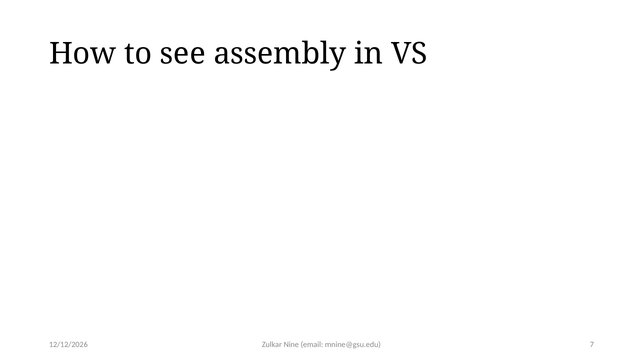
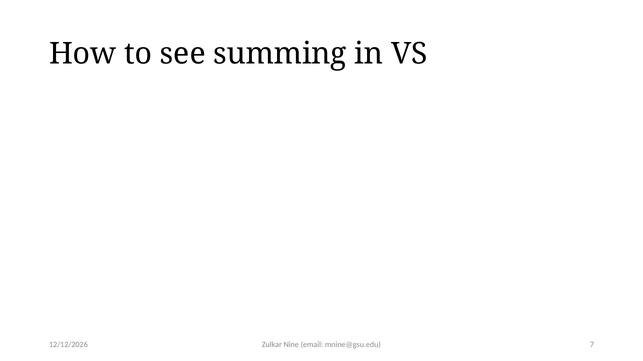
assembly: assembly -> summing
